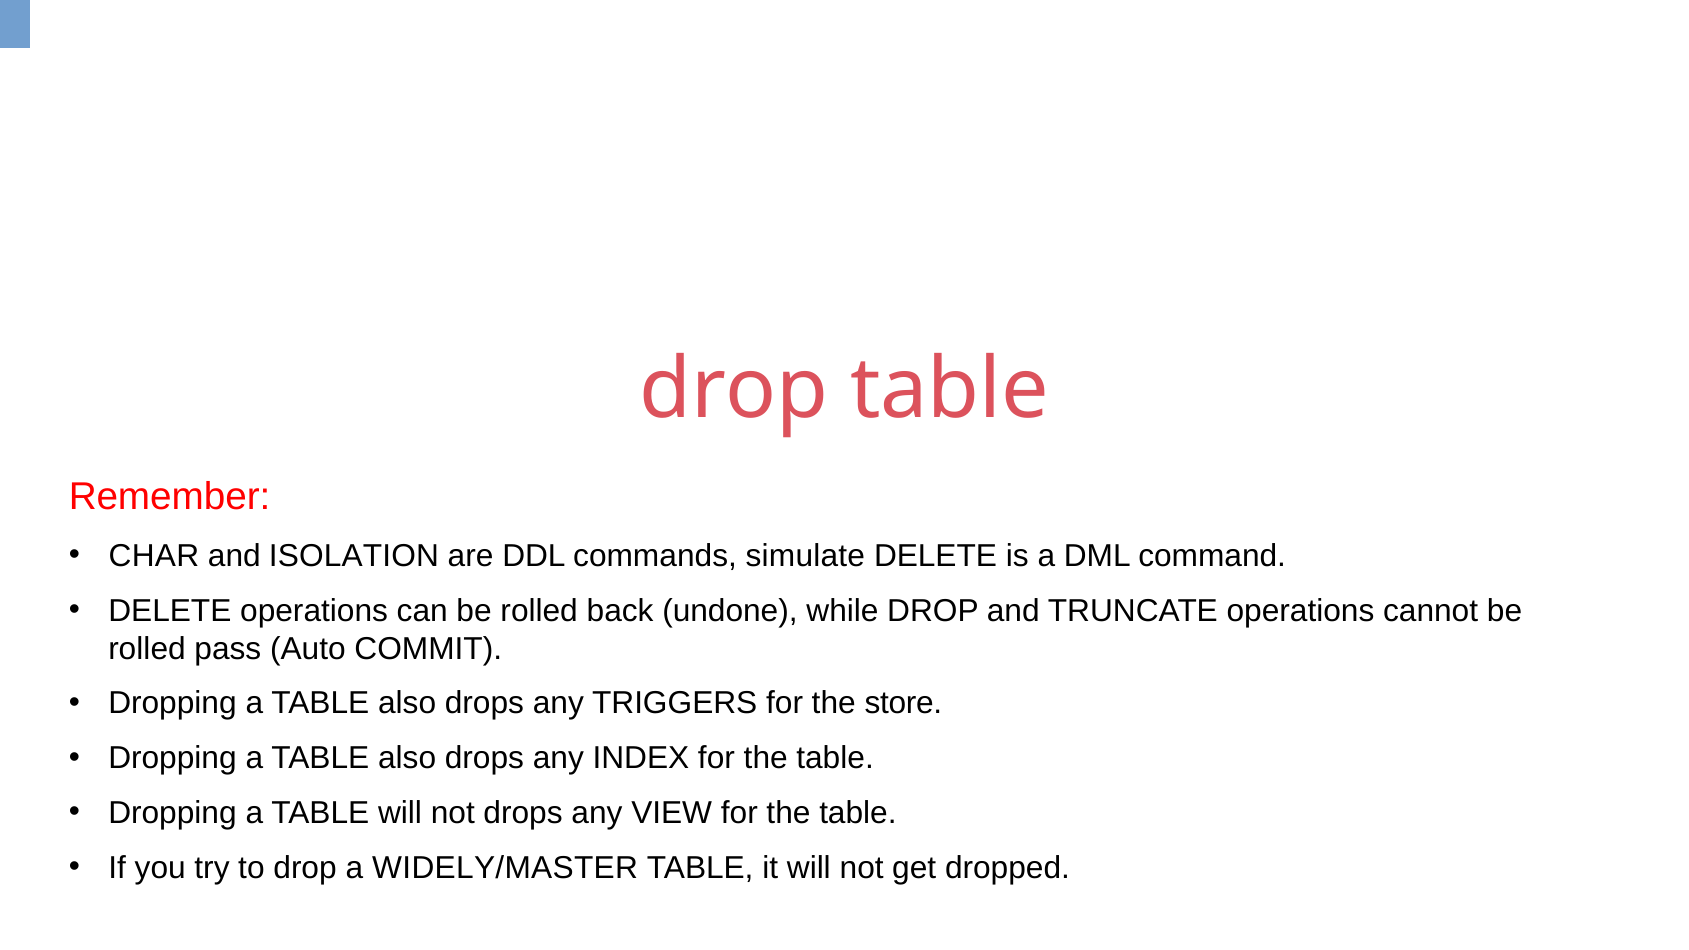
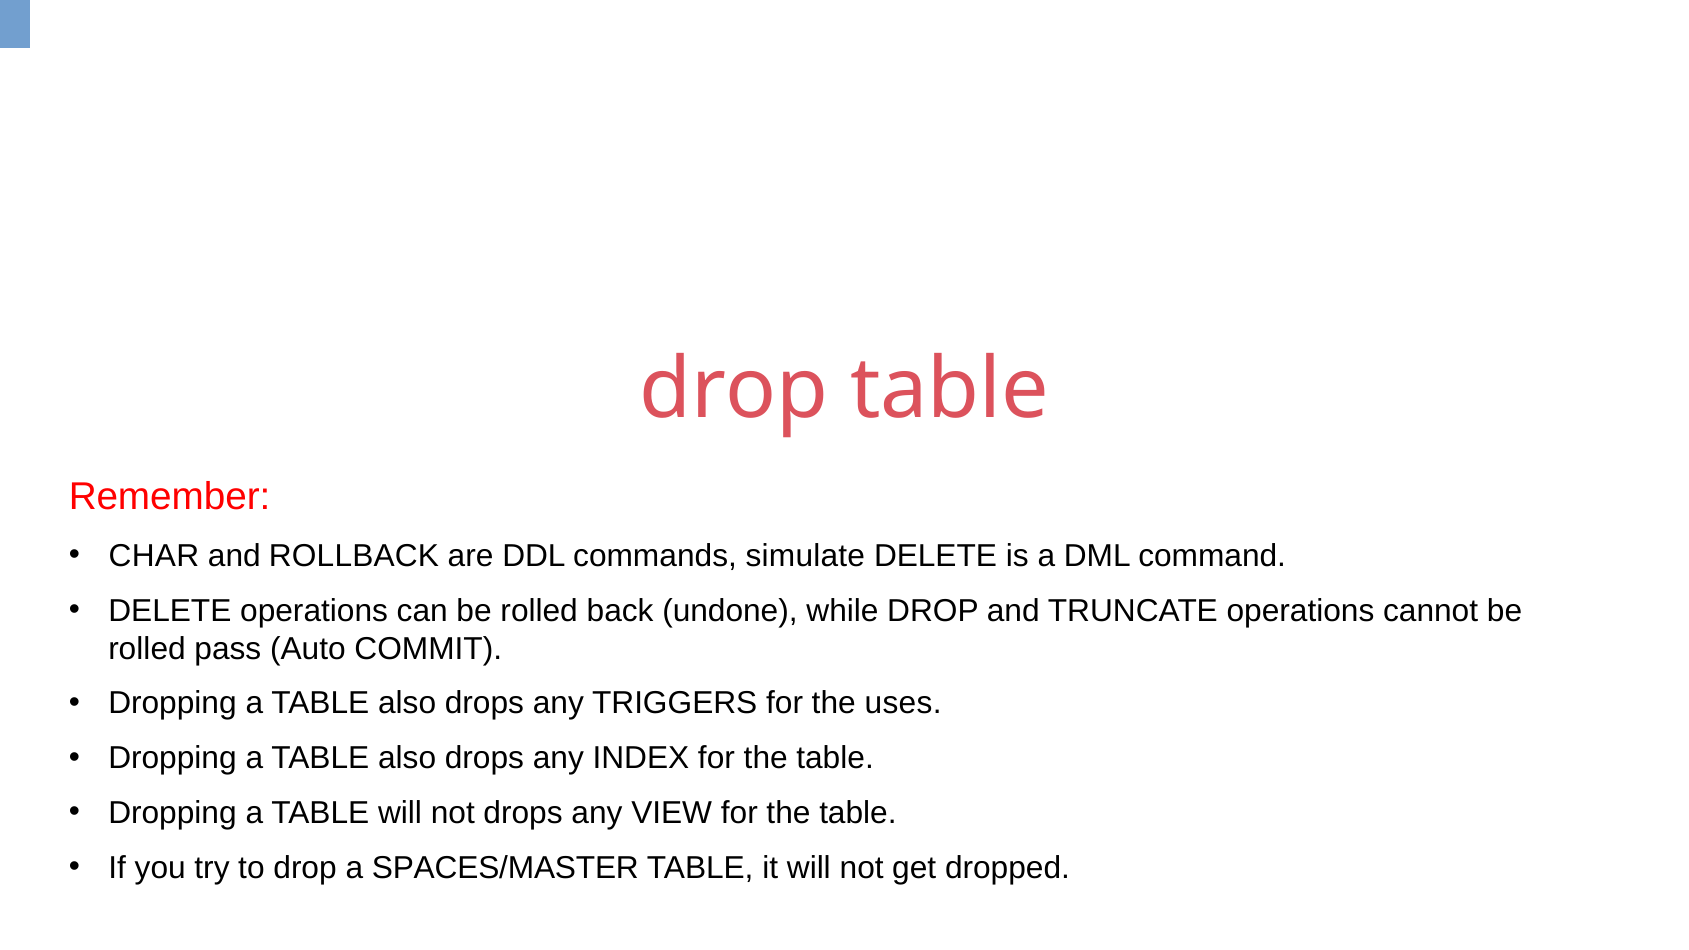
ISOLATION: ISOLATION -> ROLLBACK
store: store -> uses
WIDELY/MASTER: WIDELY/MASTER -> SPACES/MASTER
